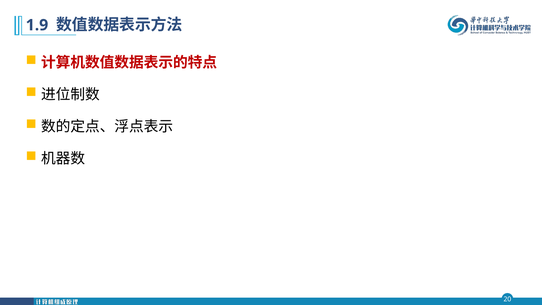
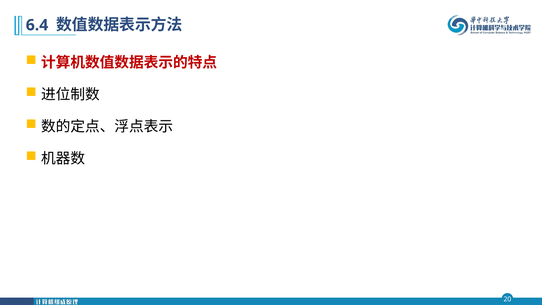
1.9: 1.9 -> 6.4
